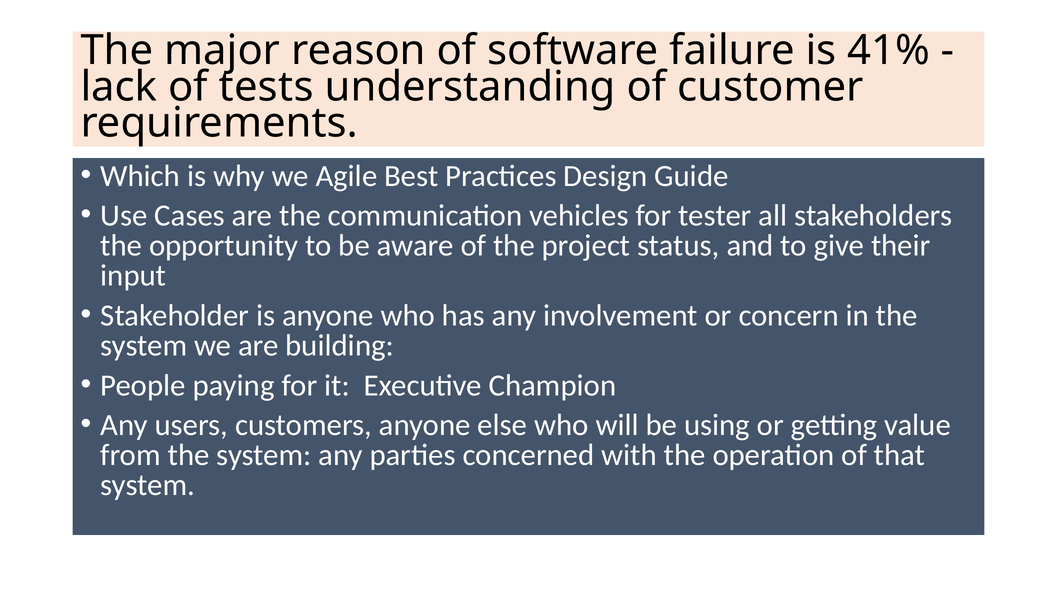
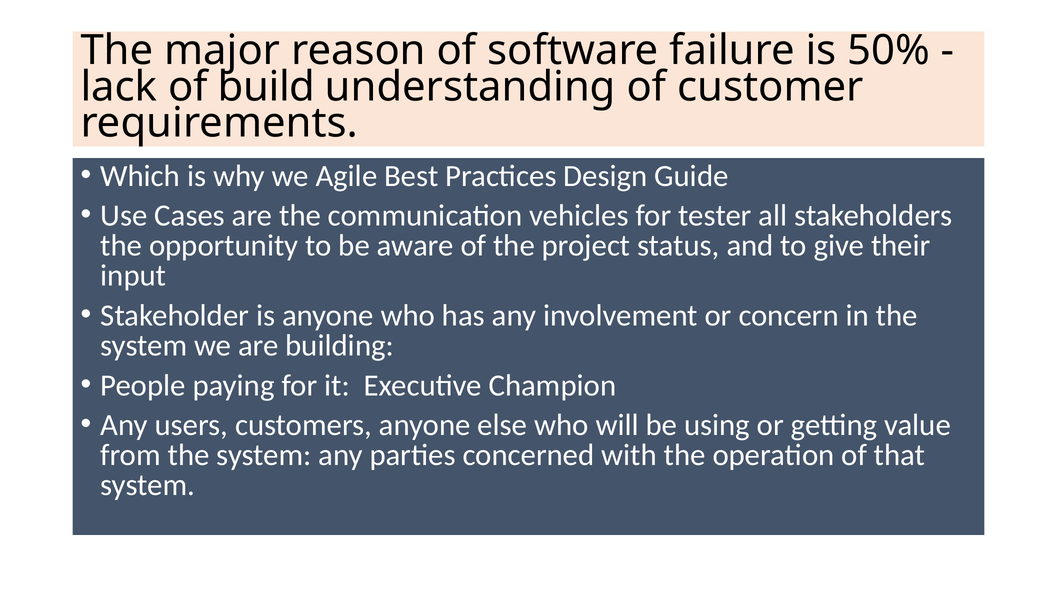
41%: 41% -> 50%
tests: tests -> build
